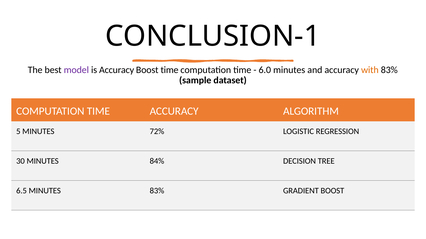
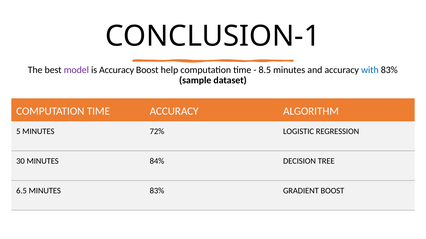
Boost time: time -> help
6.0: 6.0 -> 8.5
with colour: orange -> blue
